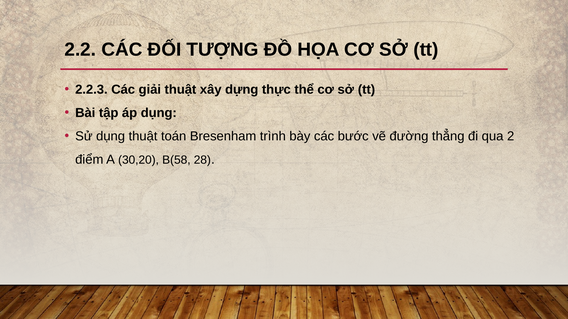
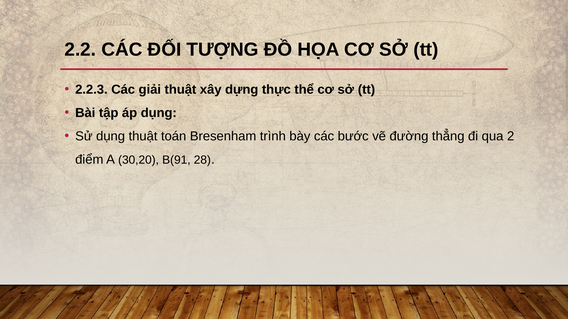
B(58: B(58 -> B(91
